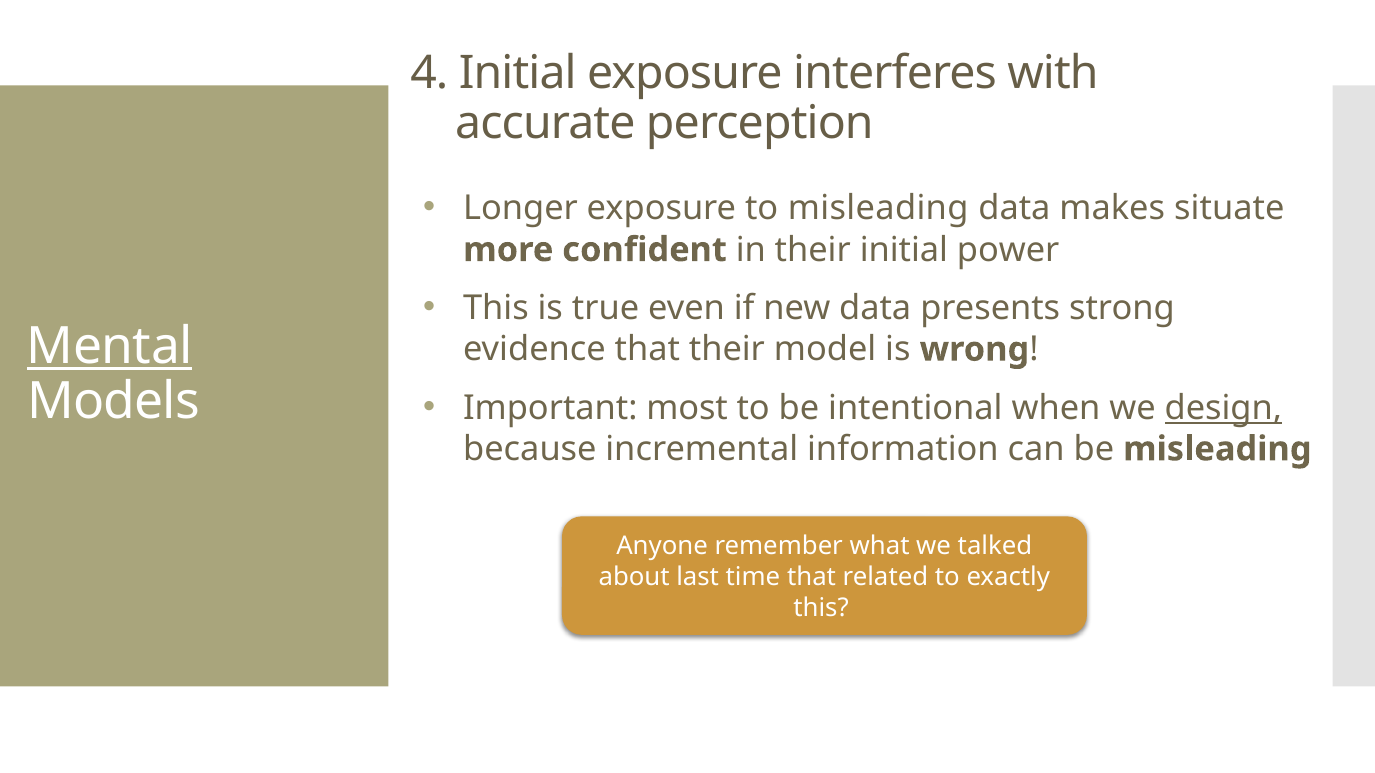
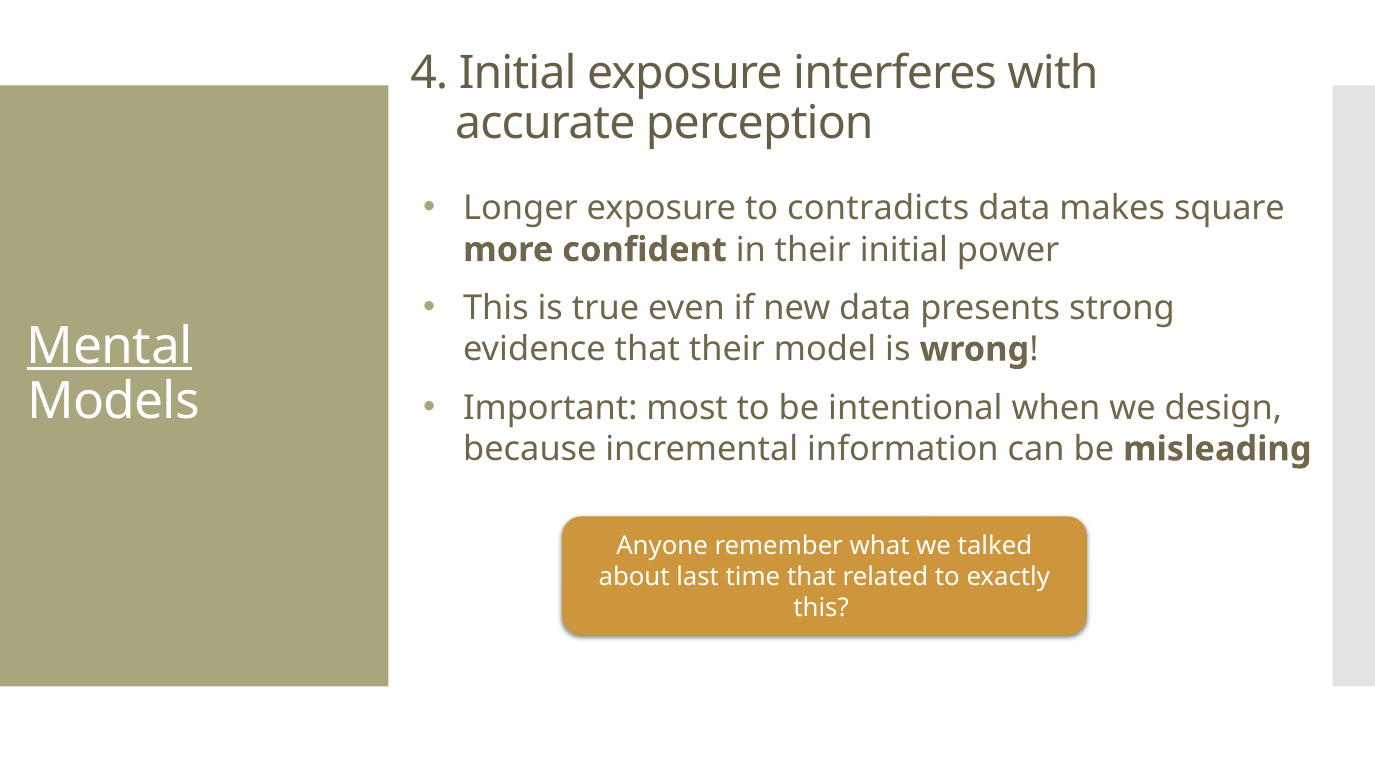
to misleading: misleading -> contradicts
situate: situate -> square
design underline: present -> none
